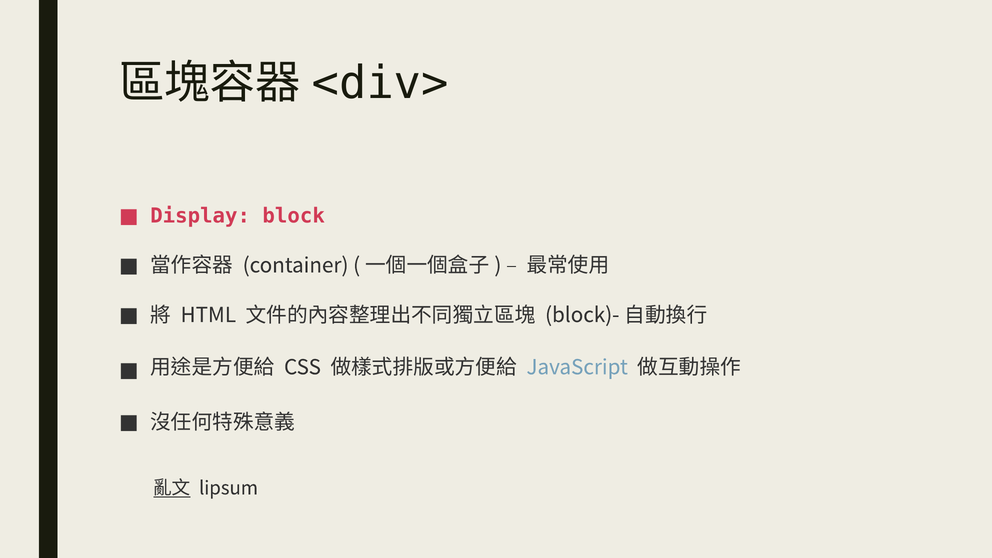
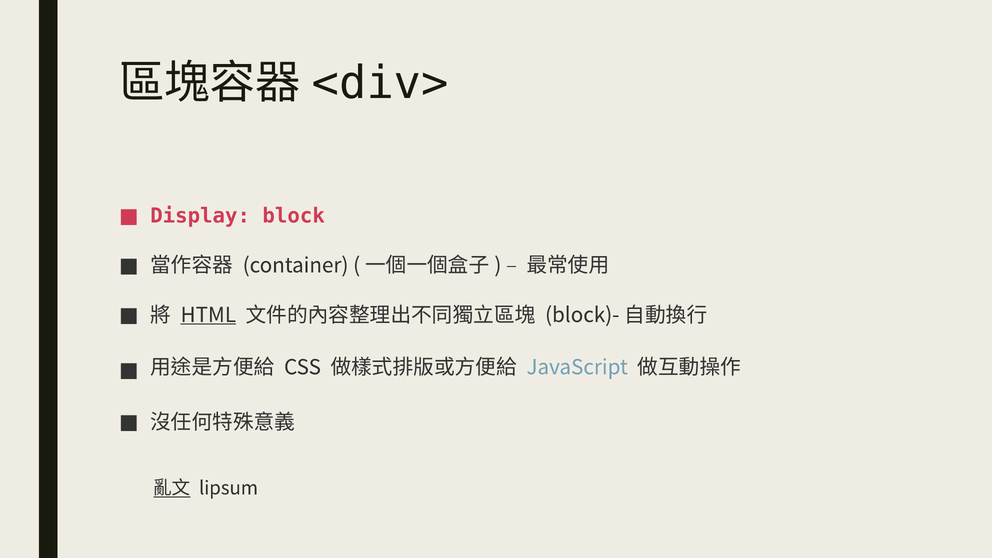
HTML underline: none -> present
